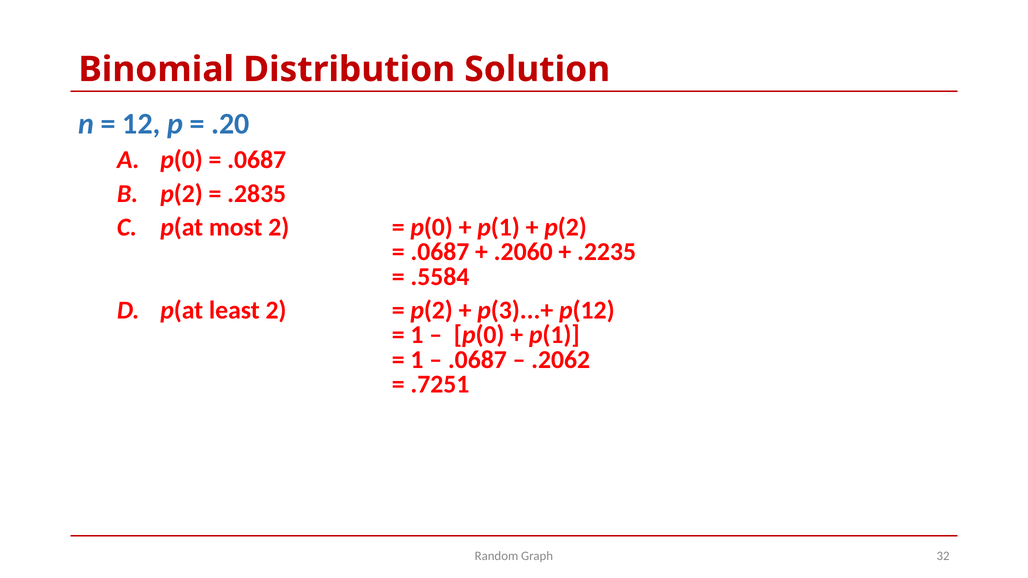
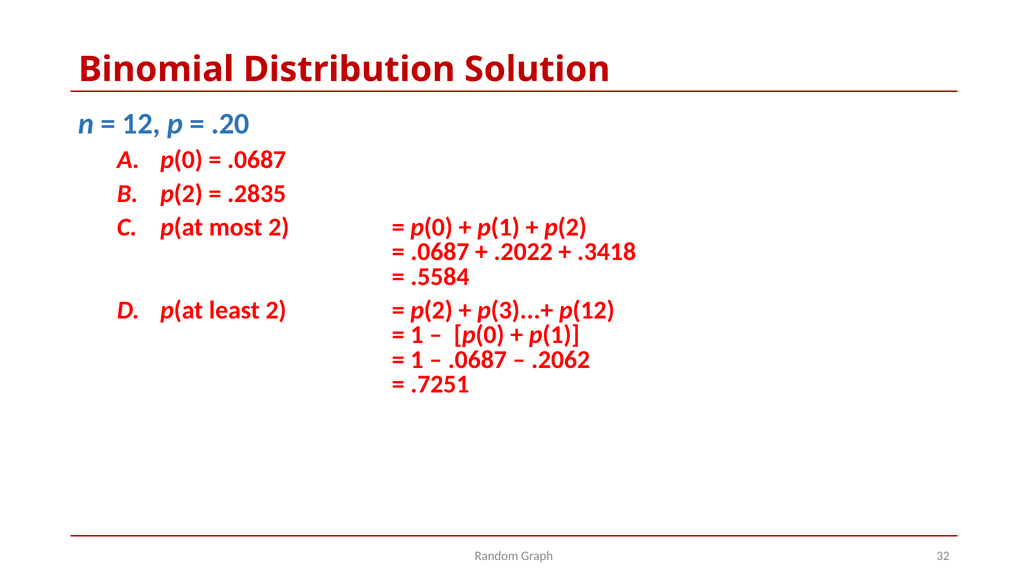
.2060: .2060 -> .2022
.2235: .2235 -> .3418
